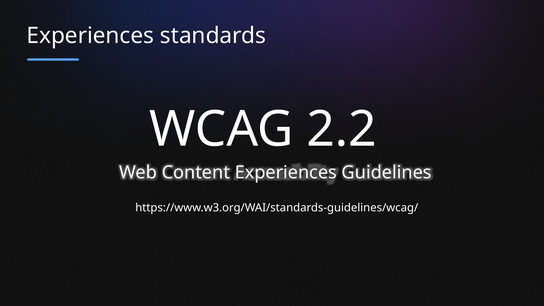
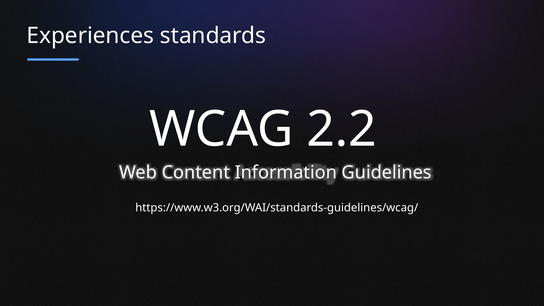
Content Experiences: Experiences -> Information
